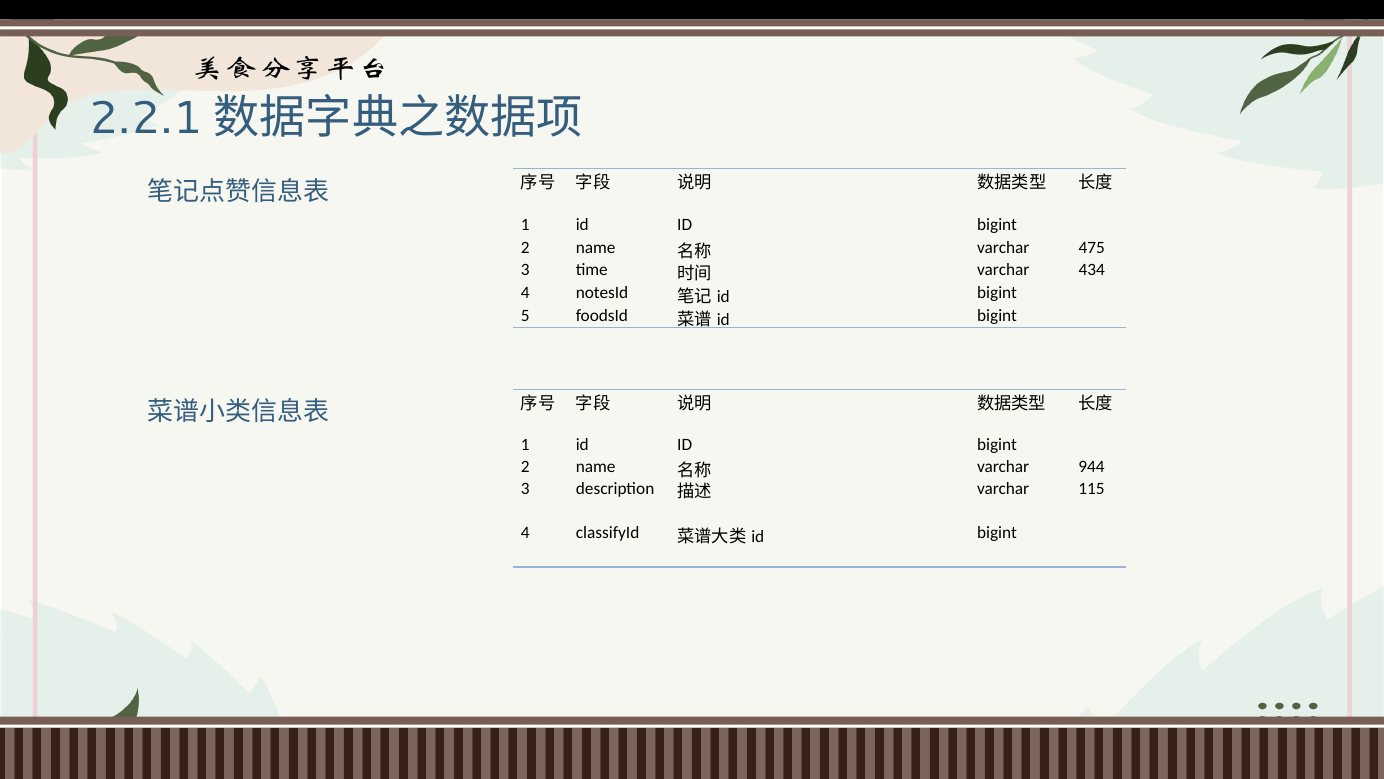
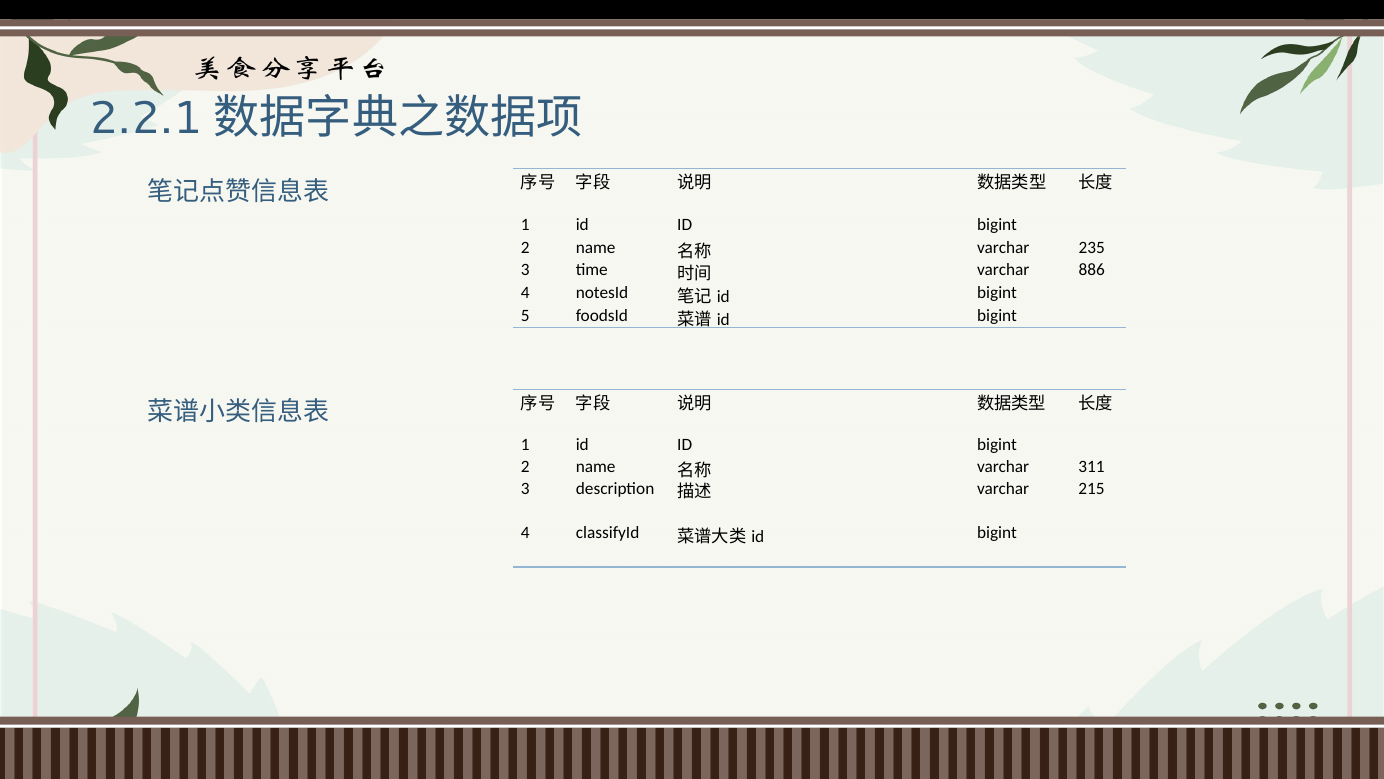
475: 475 -> 235
434: 434 -> 886
944: 944 -> 311
115: 115 -> 215
